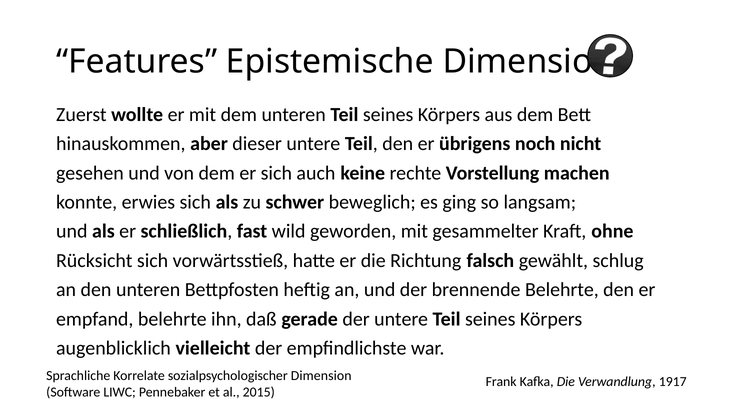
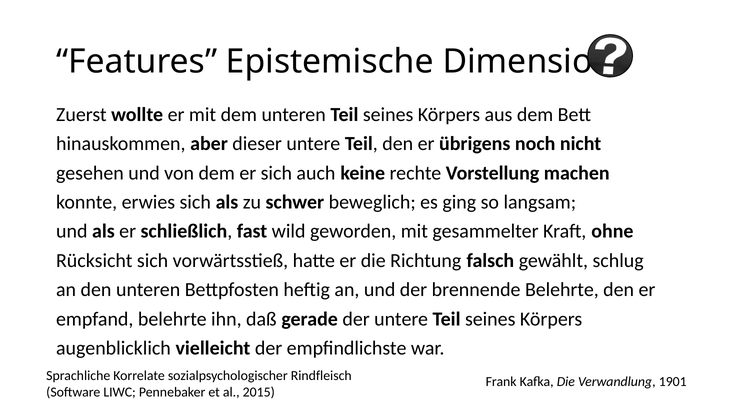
sozialpsychologischer Dimension: Dimension -> Rindfleisch
1917: 1917 -> 1901
